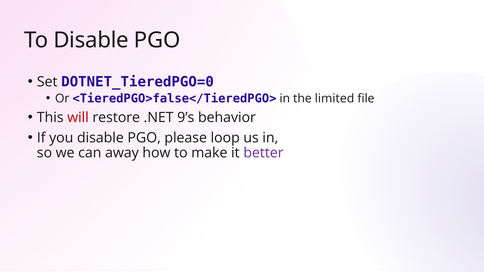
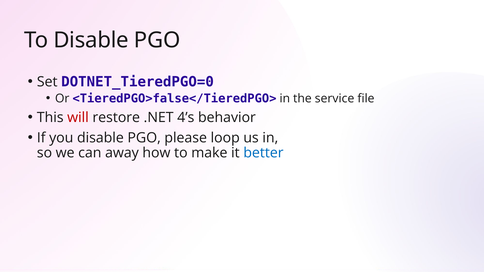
limited: limited -> service
9’s: 9’s -> 4’s
better colour: purple -> blue
